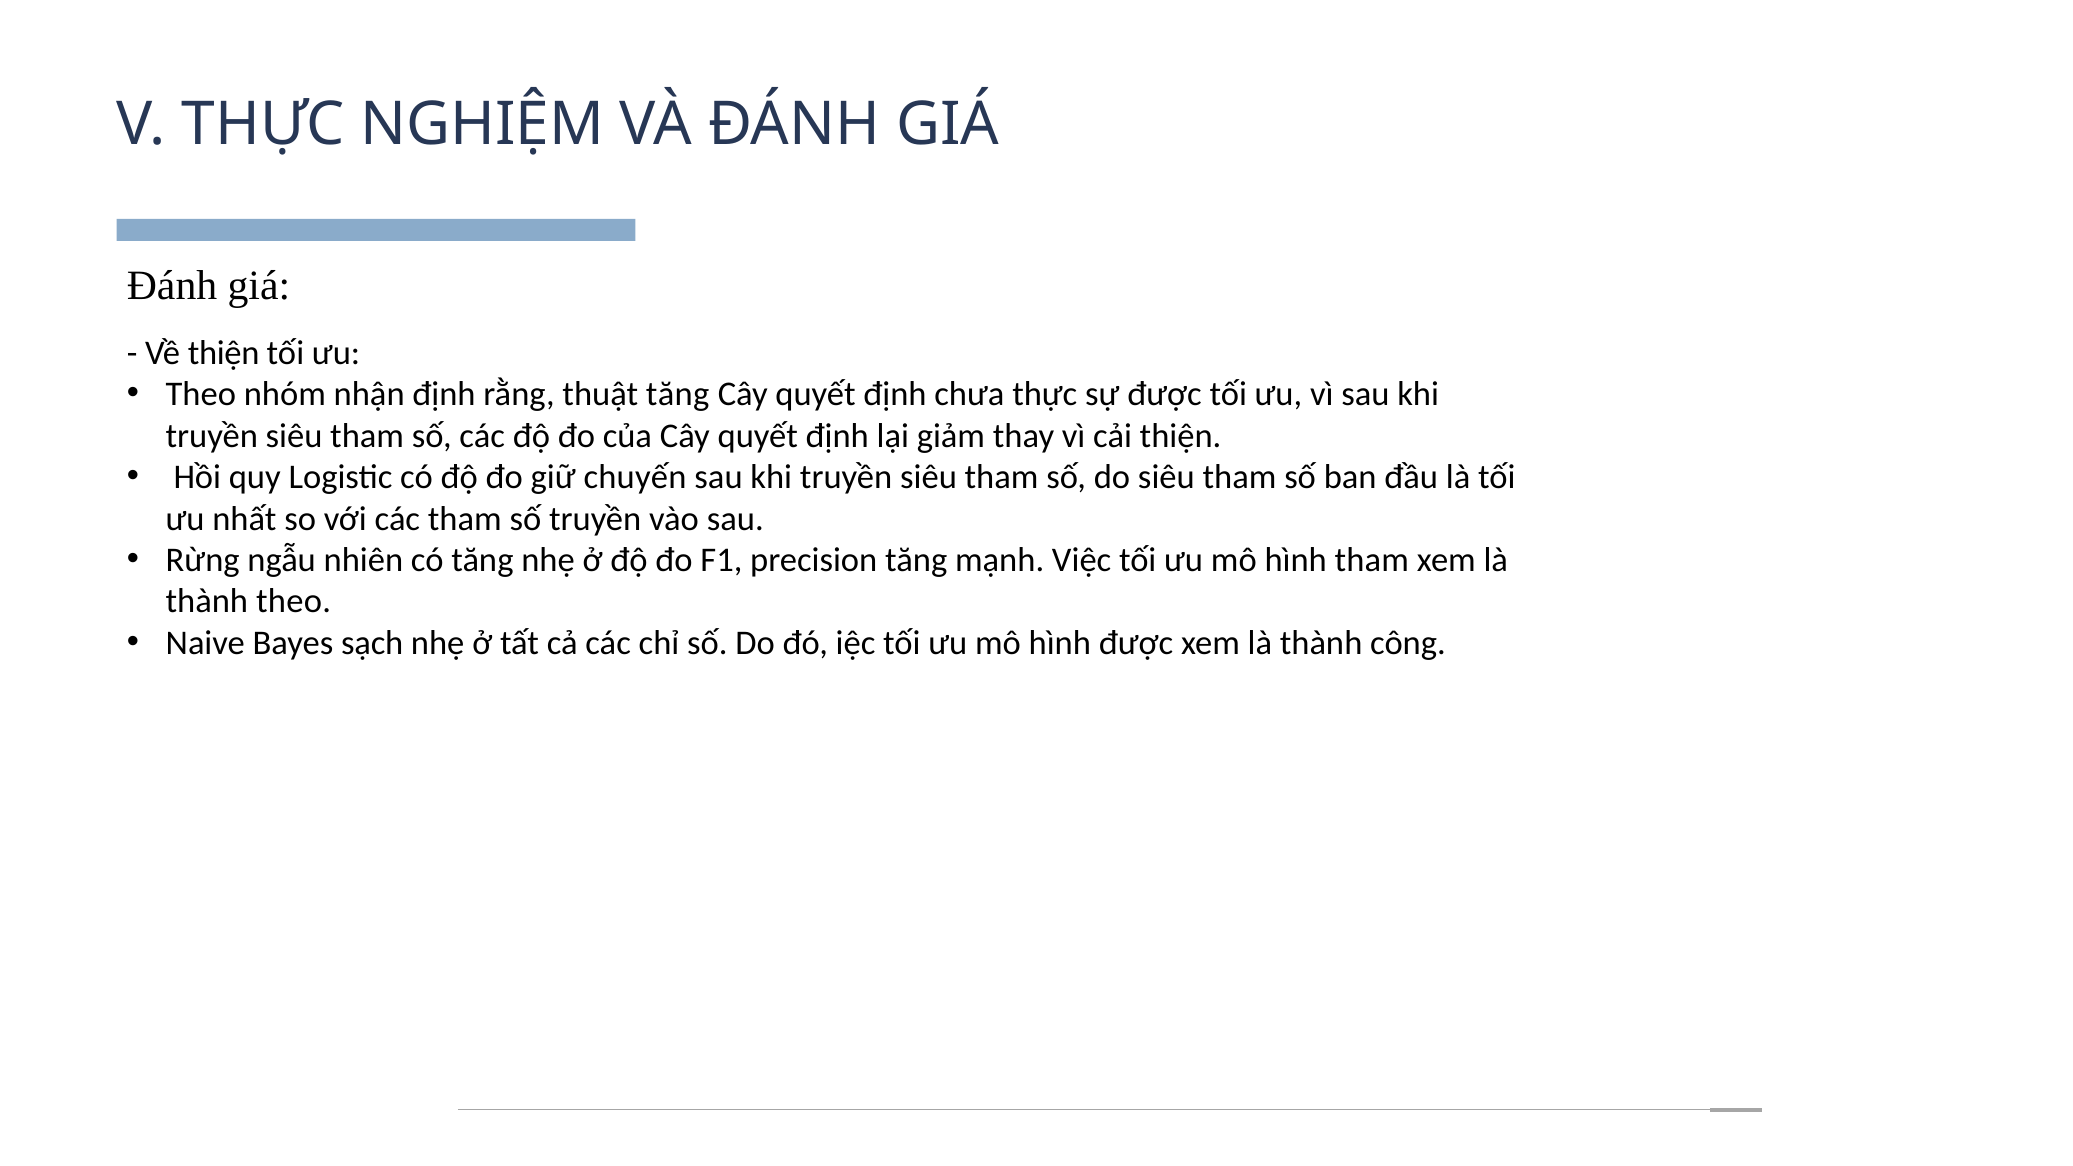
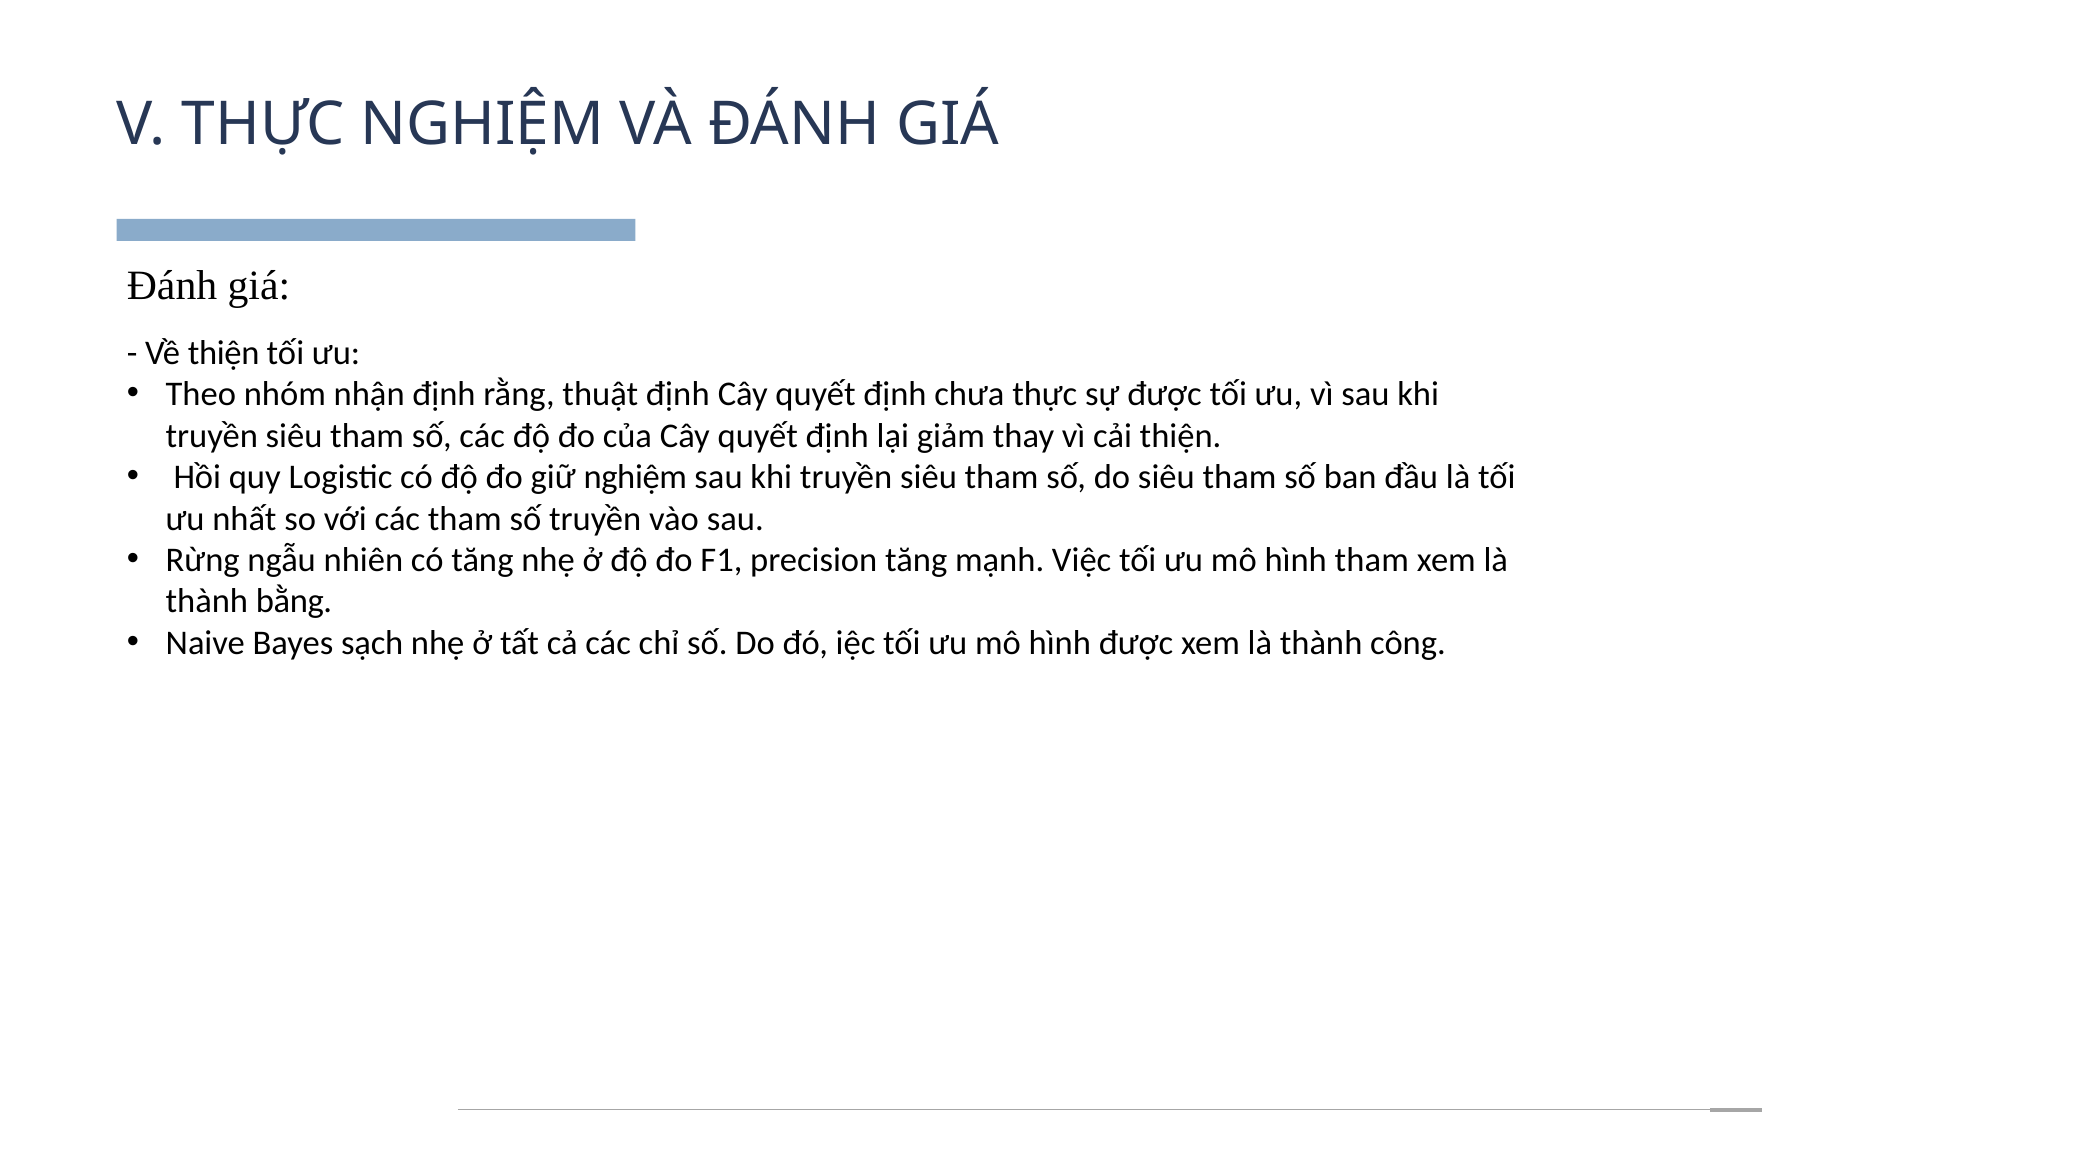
thuật tăng: tăng -> định
giữ chuyến: chuyến -> nghiệm
thành theo: theo -> bằng
